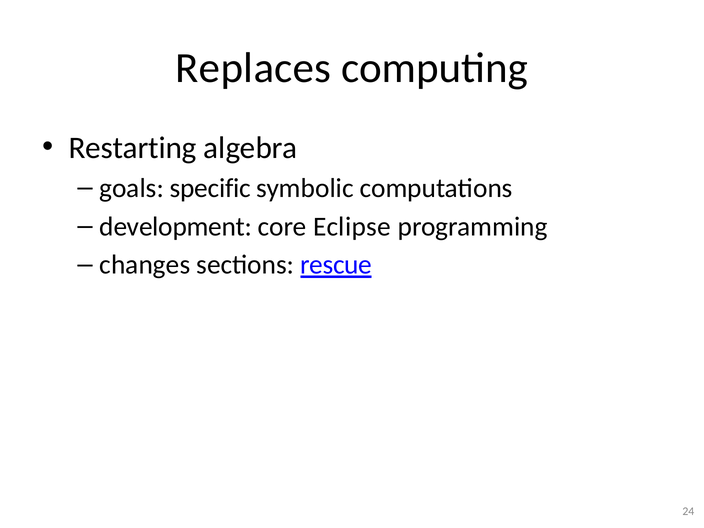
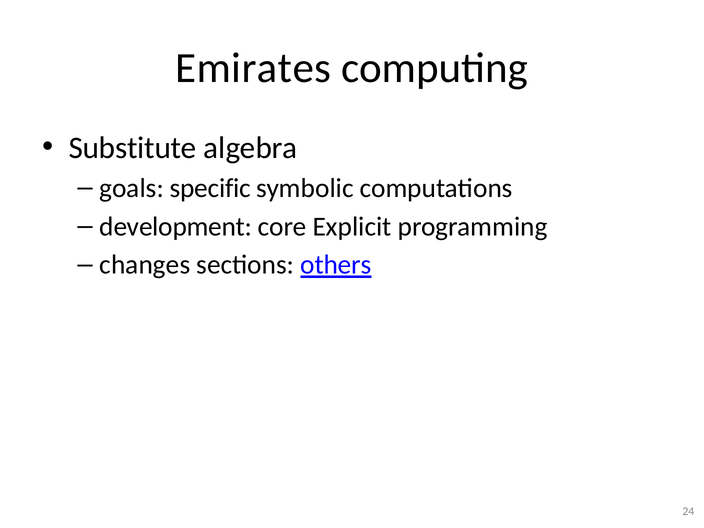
Replaces: Replaces -> Emirates
Restarting: Restarting -> Substitute
Eclipse: Eclipse -> Explicit
rescue: rescue -> others
